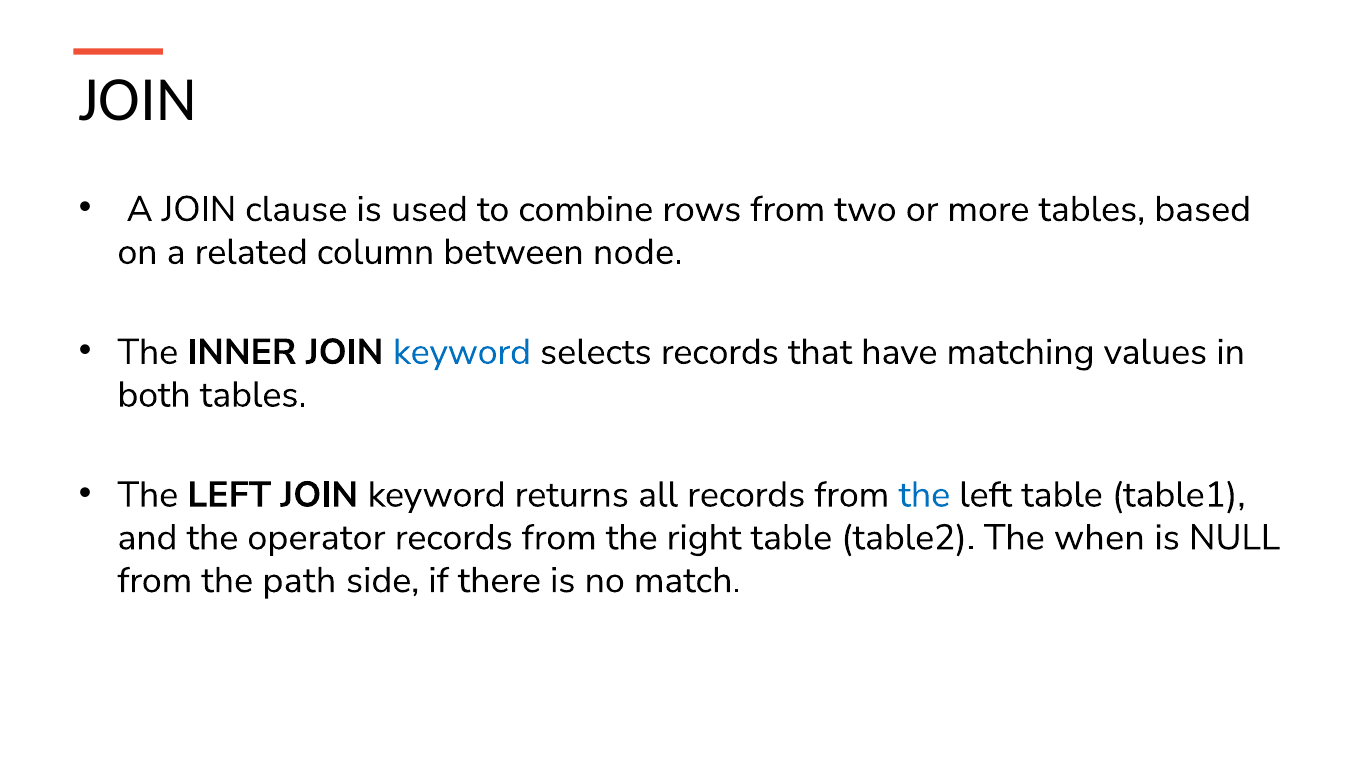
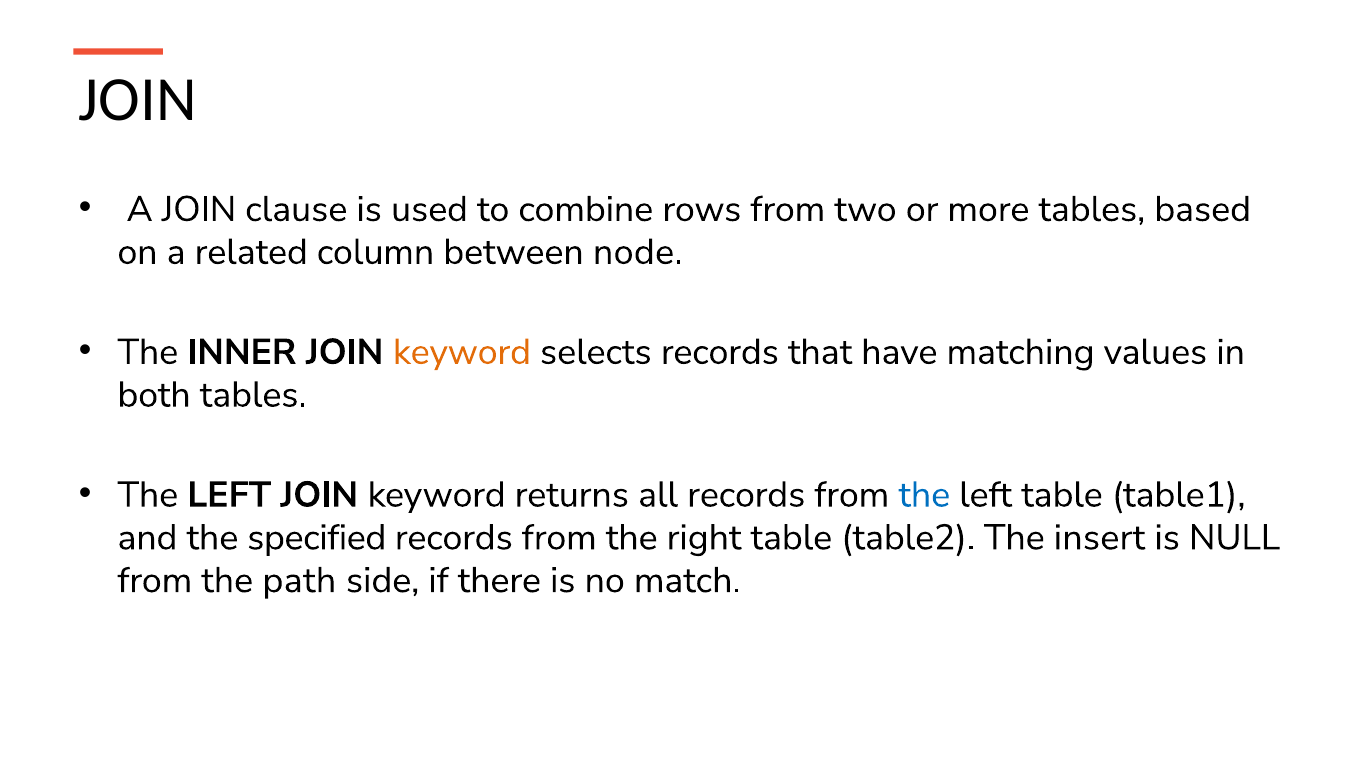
keyword at (462, 352) colour: blue -> orange
operator: operator -> specified
when: when -> insert
